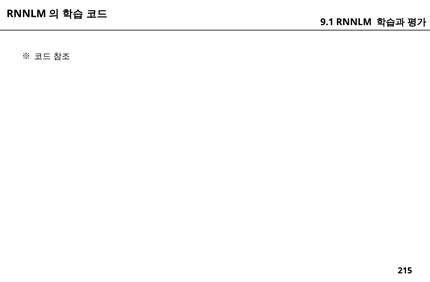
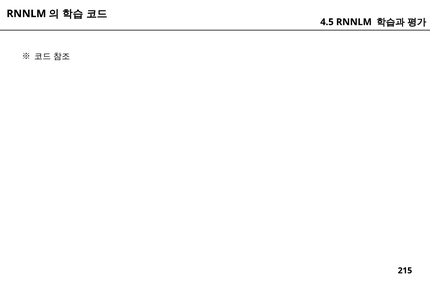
9.1: 9.1 -> 4.5
